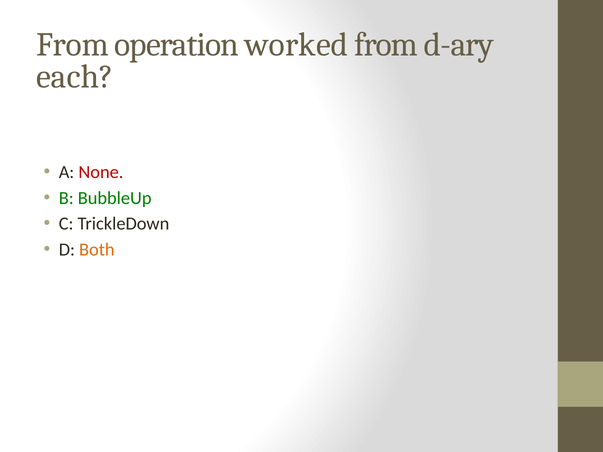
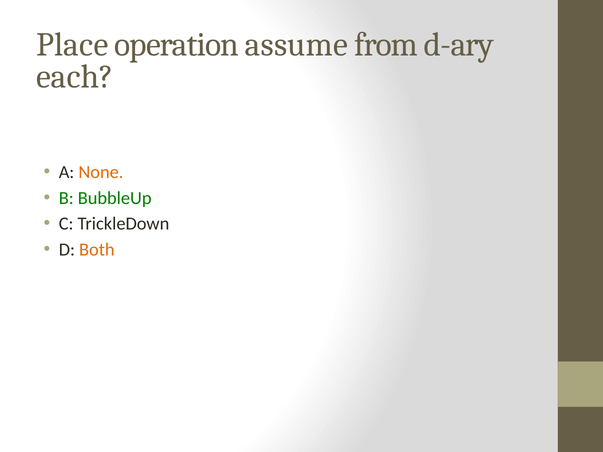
From at (73, 45): From -> Place
worked: worked -> assume
None colour: red -> orange
